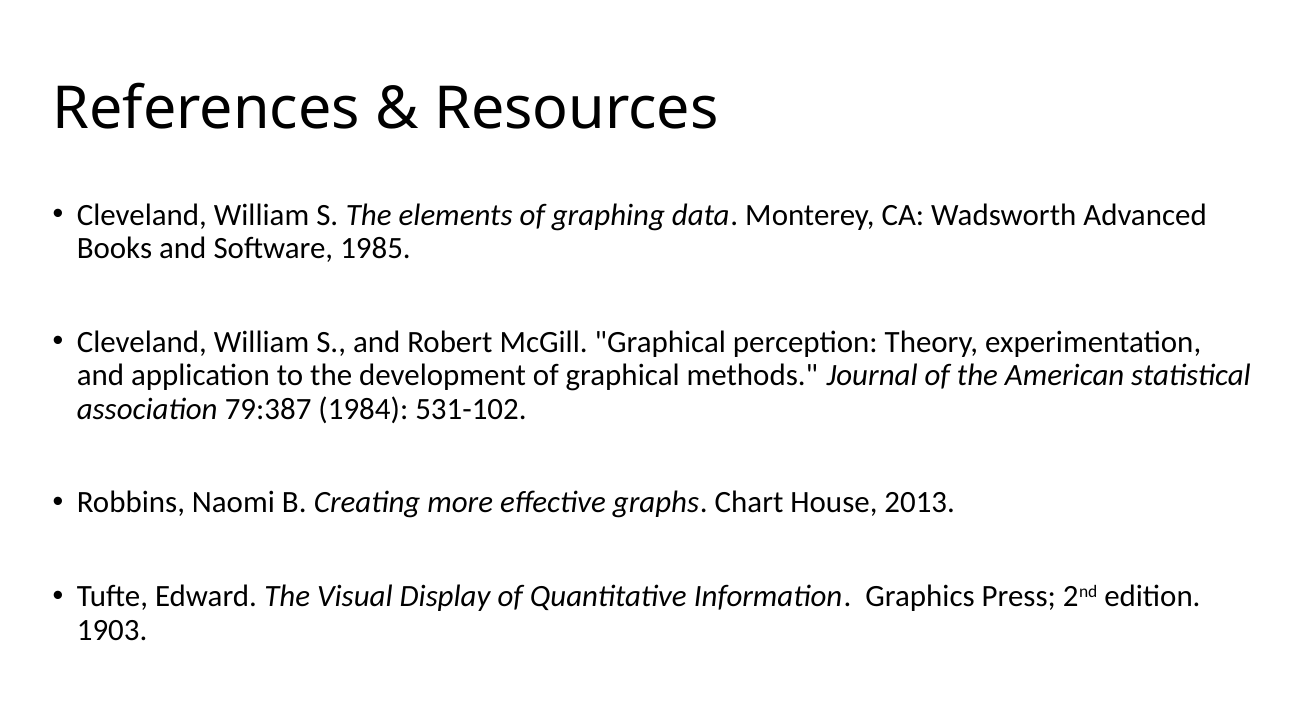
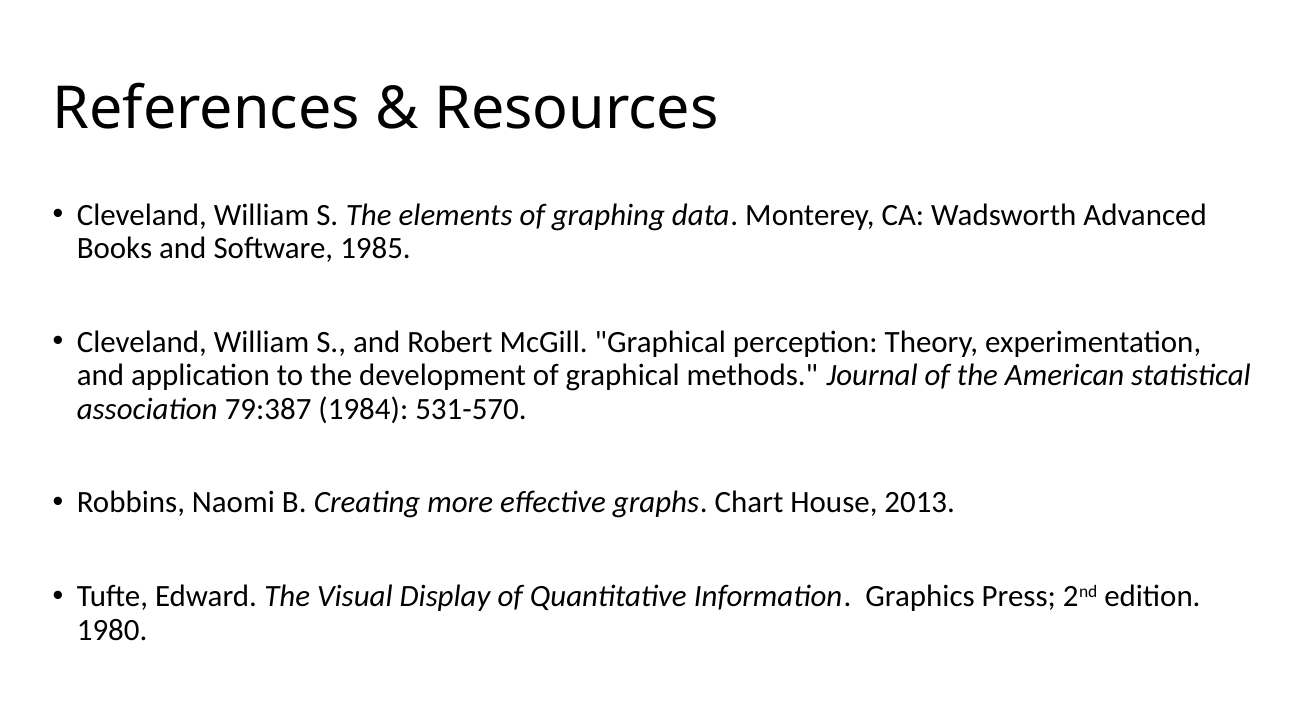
531-102: 531-102 -> 531-570
1903: 1903 -> 1980
